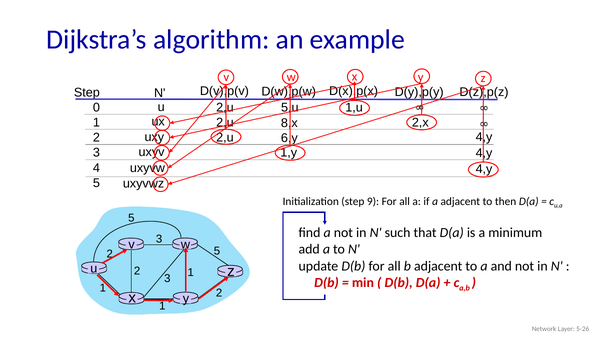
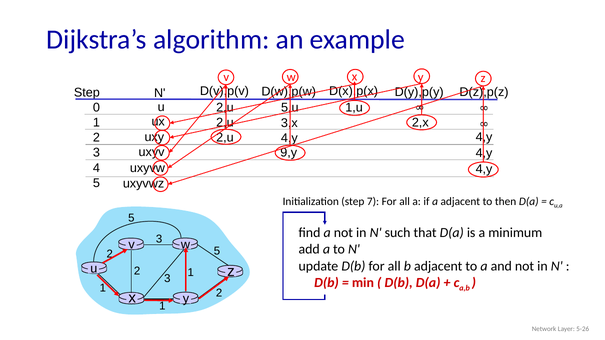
8,x: 8,x -> 3,x
6,y at (289, 138): 6,y -> 4,y
1,y: 1,y -> 9,y
9: 9 -> 7
